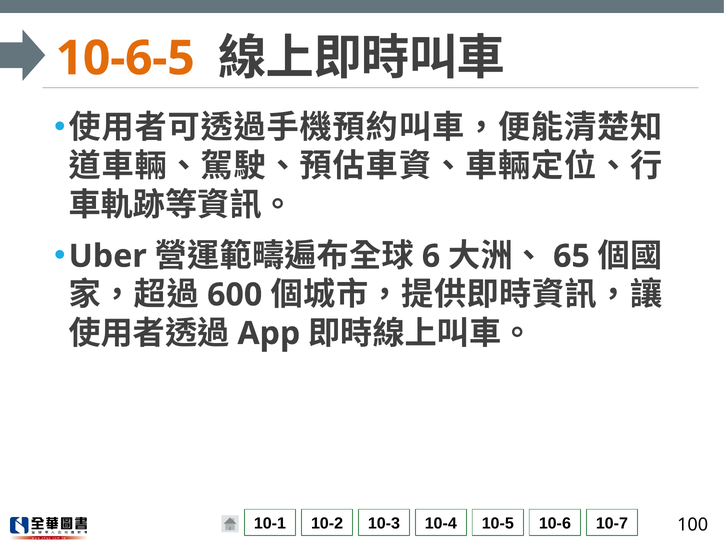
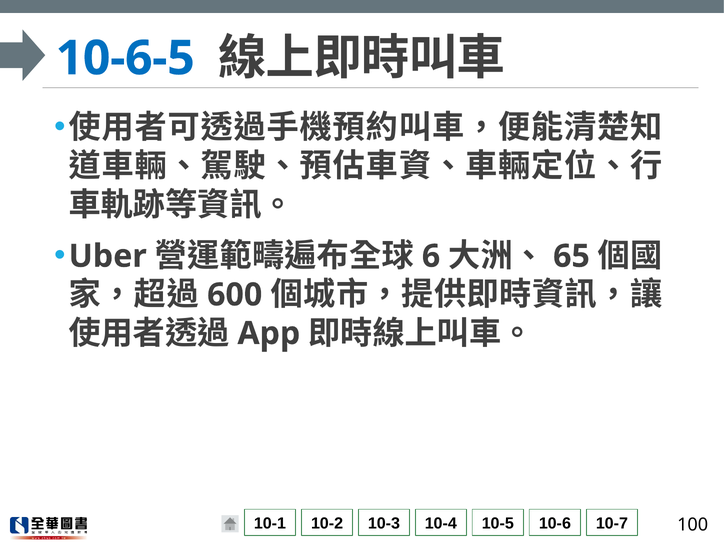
10-6-5 colour: orange -> blue
